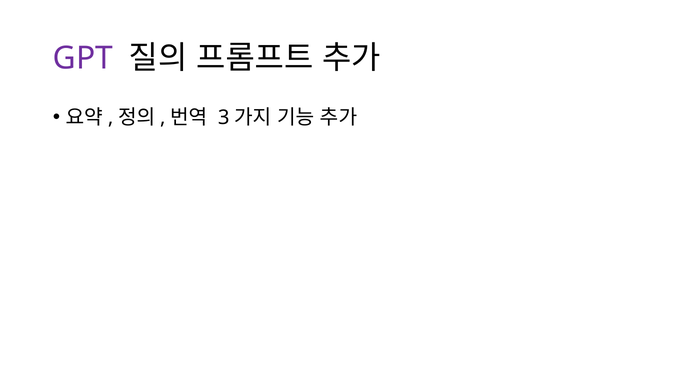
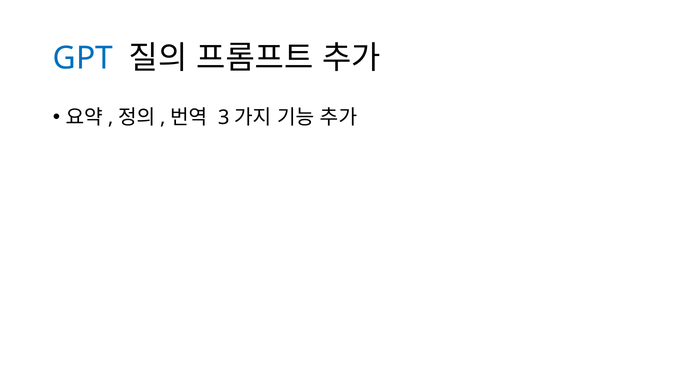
GPT colour: purple -> blue
